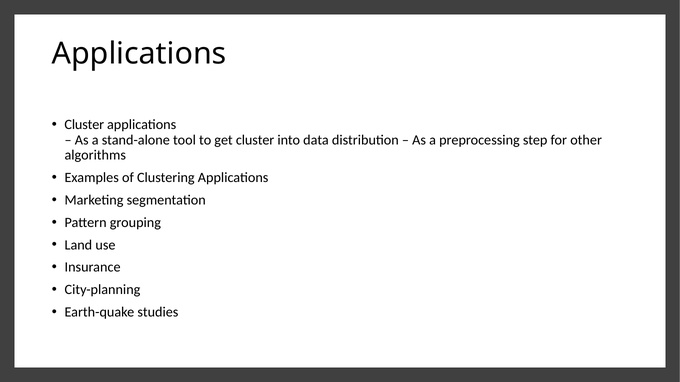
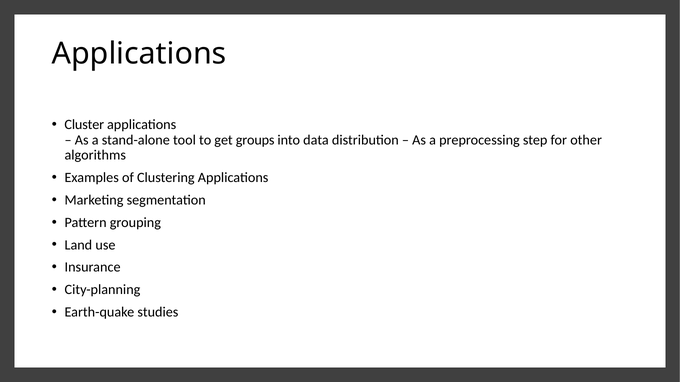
get cluster: cluster -> groups
